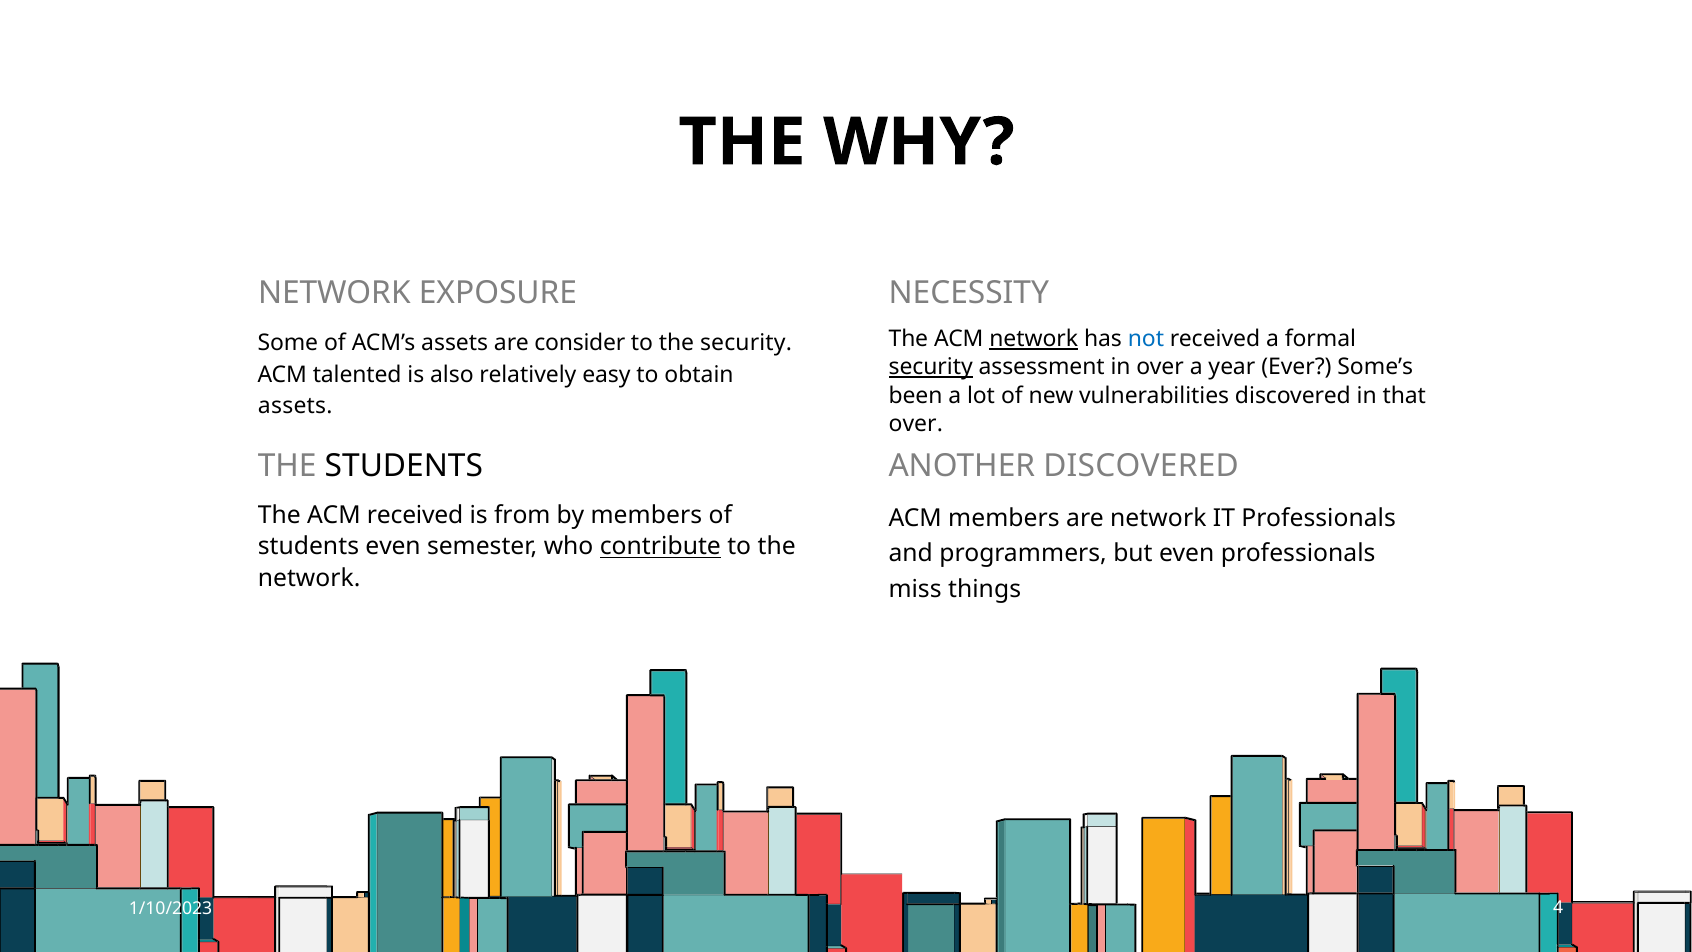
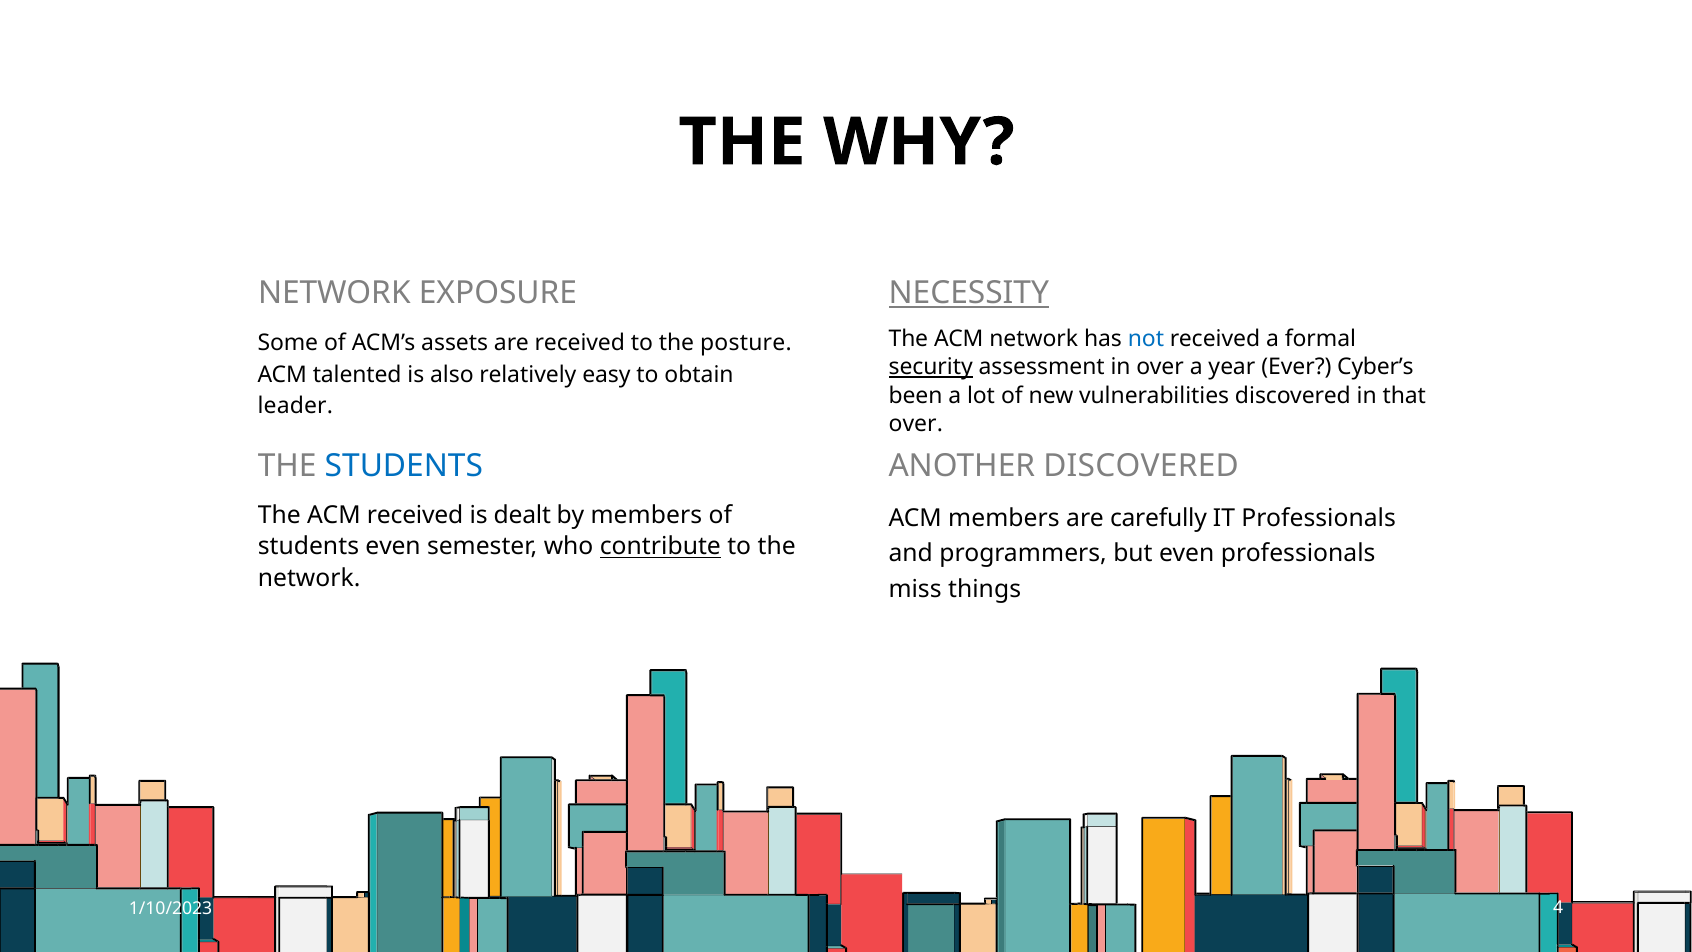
NECESSITY underline: none -> present
network at (1034, 339) underline: present -> none
are consider: consider -> received
the security: security -> posture
Some’s: Some’s -> Cyber’s
assets at (295, 406): assets -> leader
STUDENTS at (404, 466) colour: black -> blue
from: from -> dealt
are network: network -> carefully
